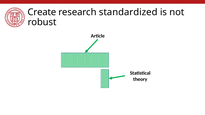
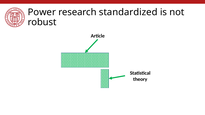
Create: Create -> Power
